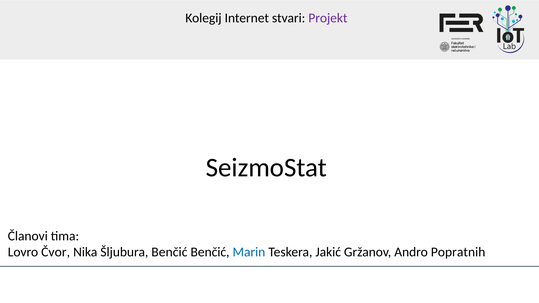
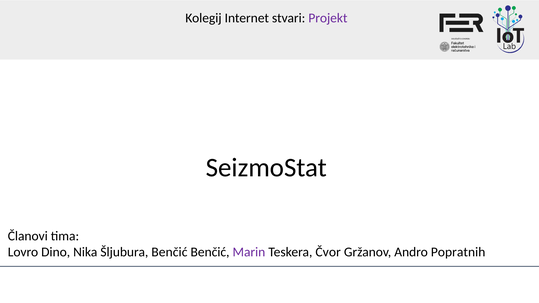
Čvor: Čvor -> Dino
Marin colour: blue -> purple
Jakić: Jakić -> Čvor
